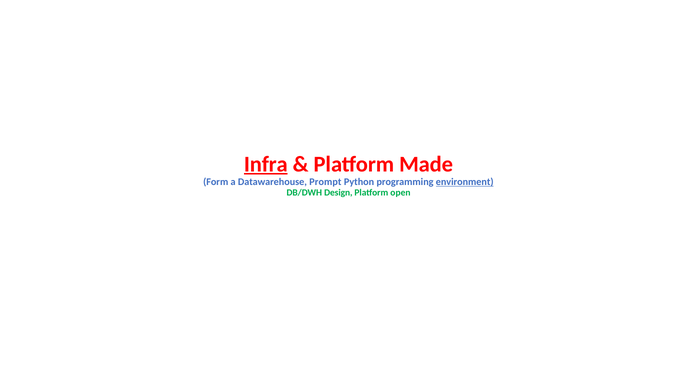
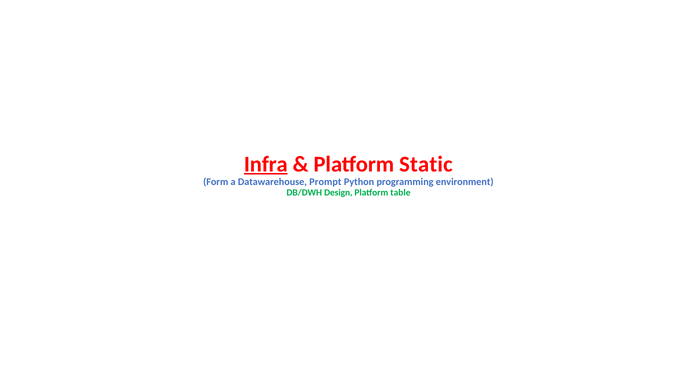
Made: Made -> Static
environment underline: present -> none
open: open -> table
